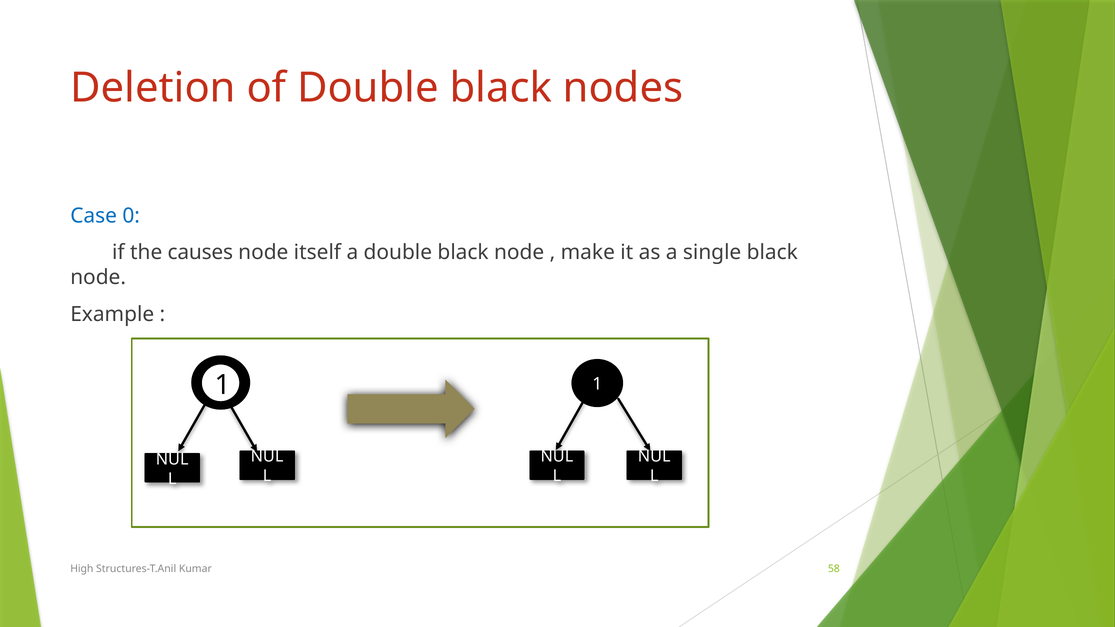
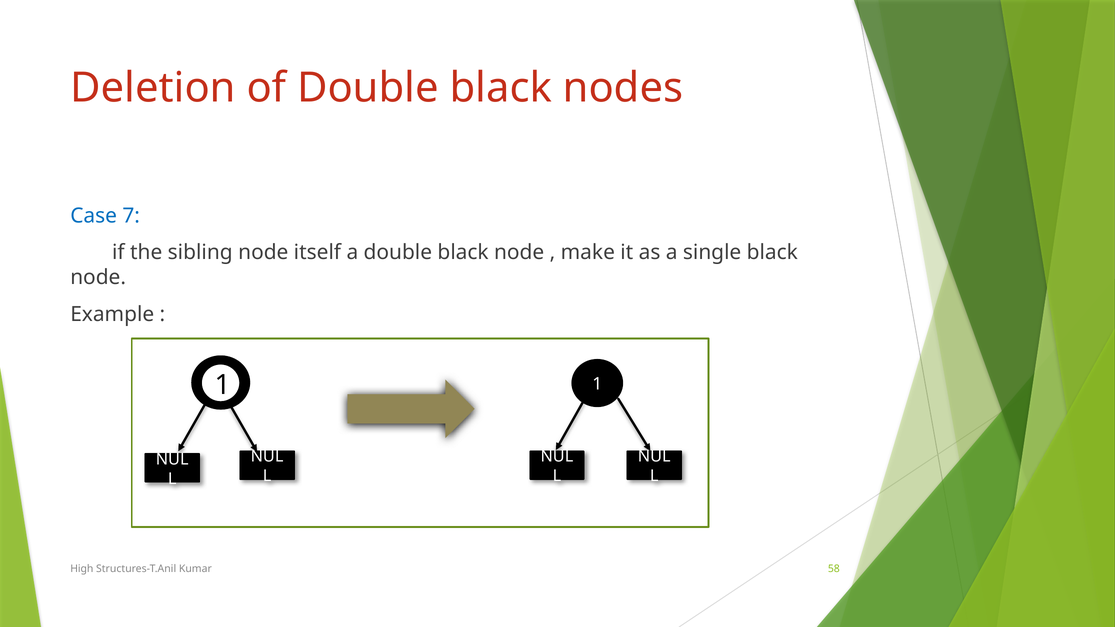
0: 0 -> 7
causes: causes -> sibling
